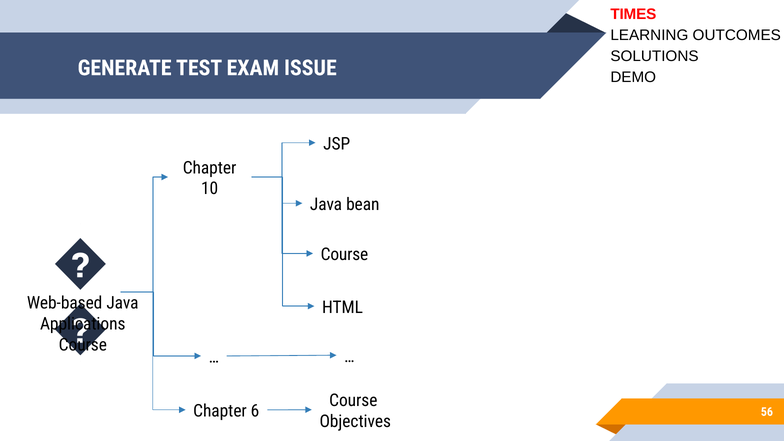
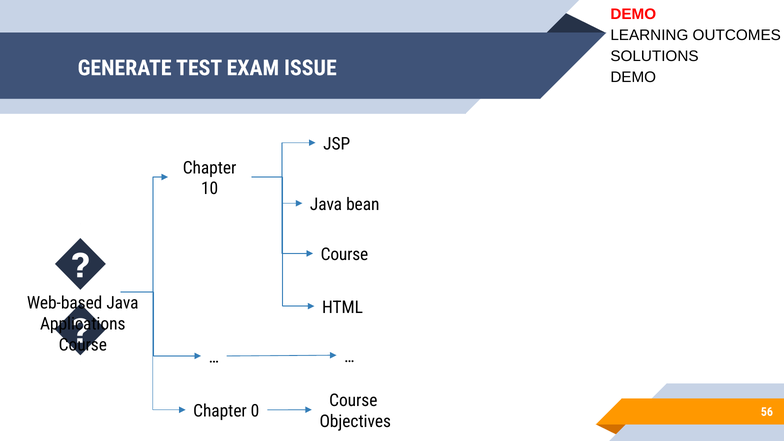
TIMES at (633, 14): TIMES -> DEMO
6: 6 -> 0
